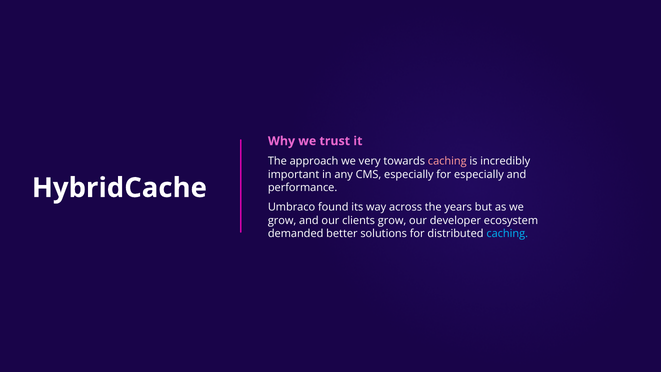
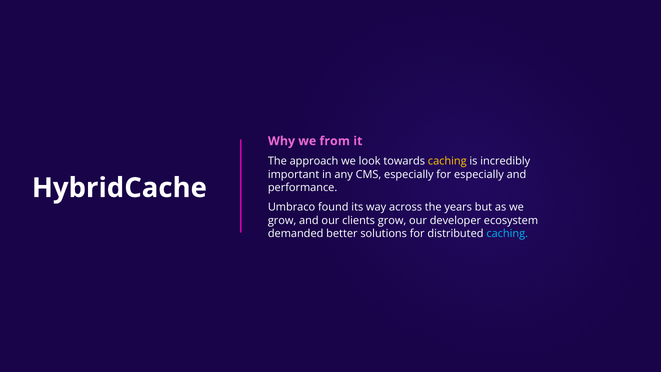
trust: trust -> from
very: very -> look
caching at (447, 161) colour: pink -> yellow
